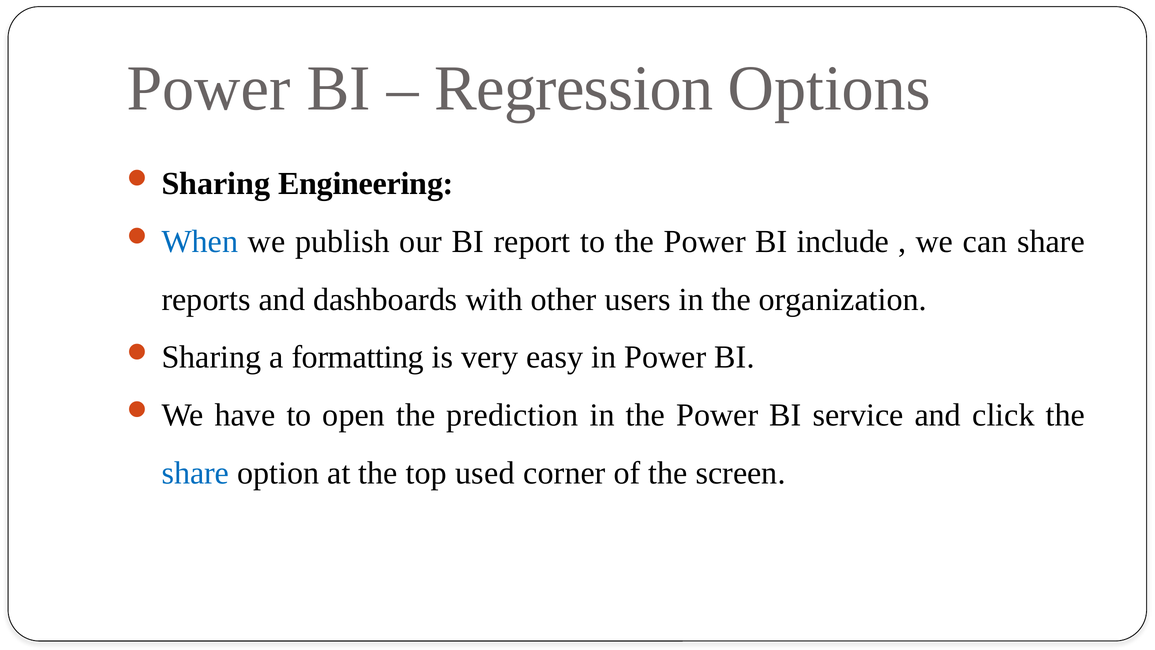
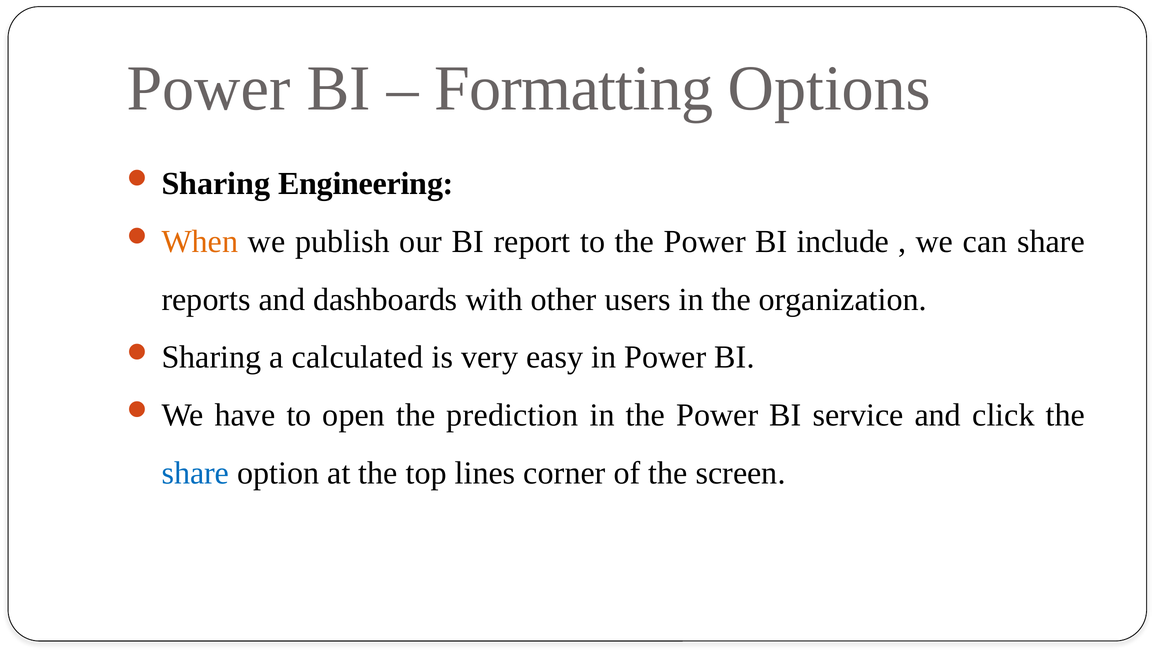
Regression: Regression -> Formatting
When colour: blue -> orange
formatting: formatting -> calculated
used: used -> lines
